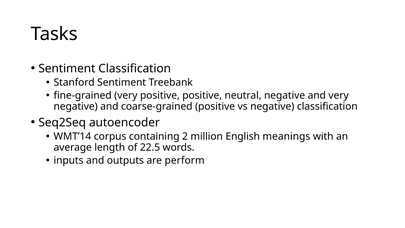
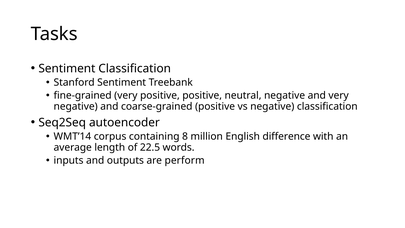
2: 2 -> 8
meanings: meanings -> difference
